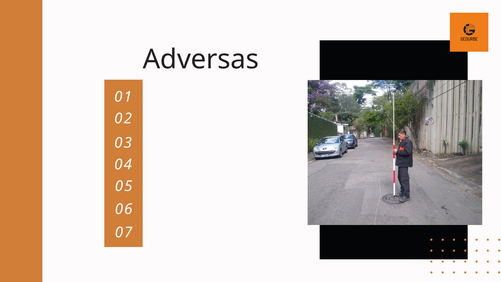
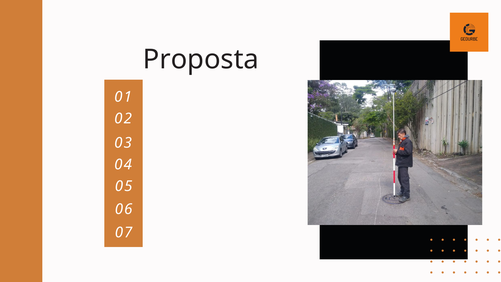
Adversas: Adversas -> Proposta
